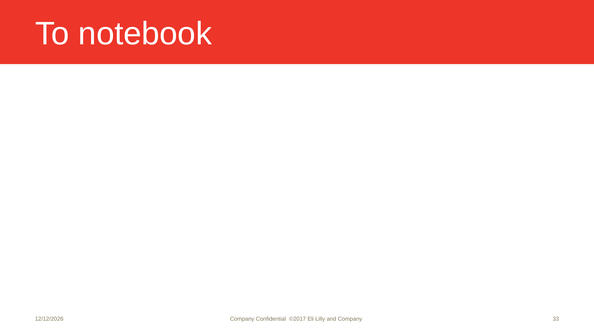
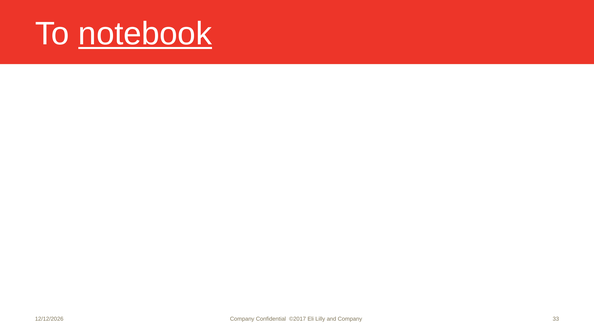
notebook underline: none -> present
